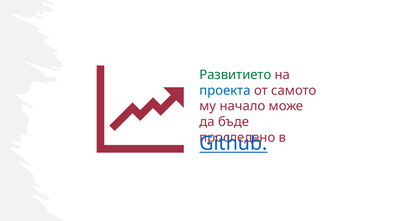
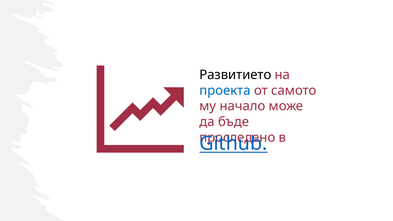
Развитието colour: green -> black
